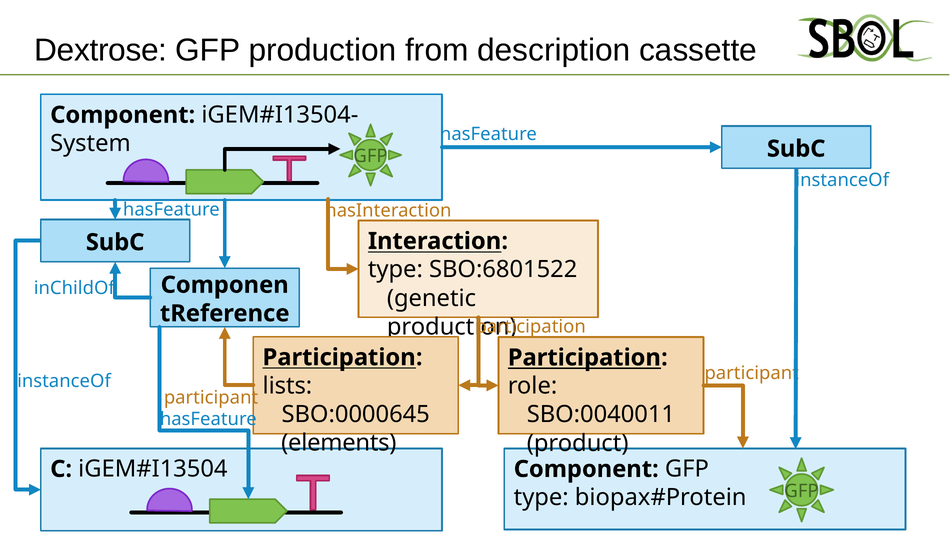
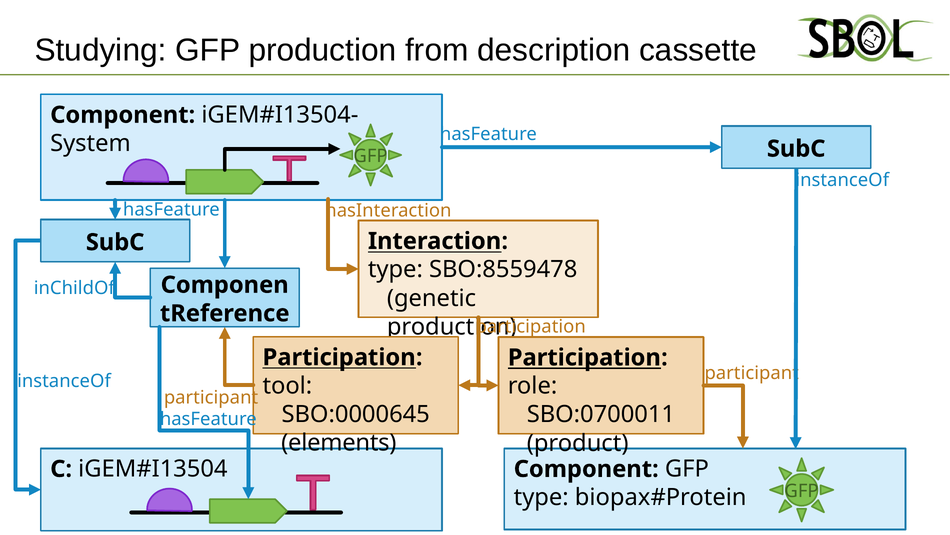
Dextrose: Dextrose -> Studying
SBO:6801522: SBO:6801522 -> SBO:8559478
lists: lists -> tool
SBO:0040011: SBO:0040011 -> SBO:0700011
